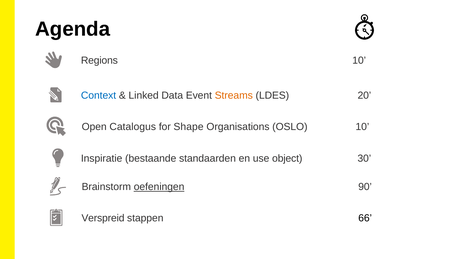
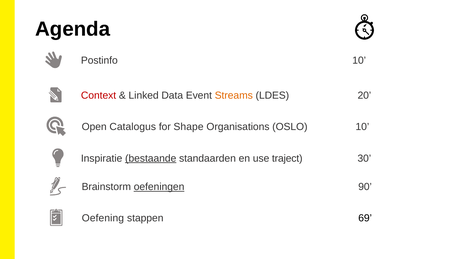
Regions: Regions -> Postinfo
Context colour: blue -> red
bestaande underline: none -> present
object: object -> traject
Verspreid: Verspreid -> Oefening
66: 66 -> 69
